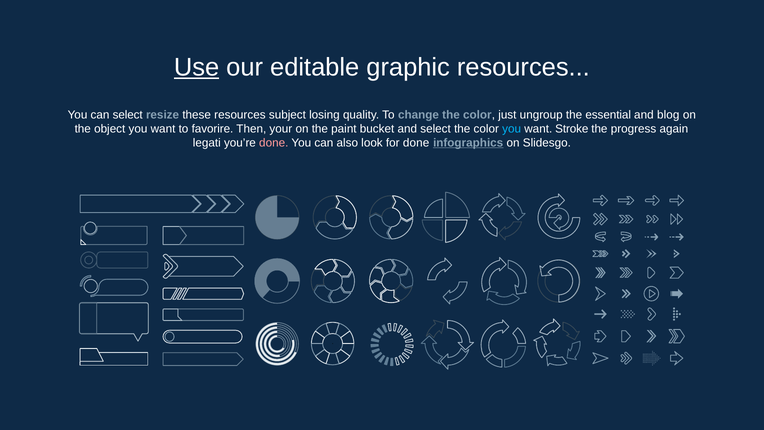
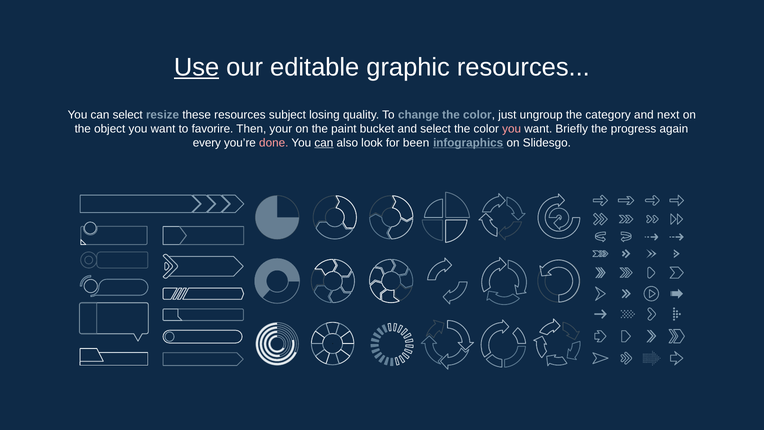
essential: essential -> category
blog: blog -> next
you at (512, 129) colour: light blue -> pink
Stroke: Stroke -> Briefly
legati: legati -> every
can at (324, 143) underline: none -> present
for done: done -> been
